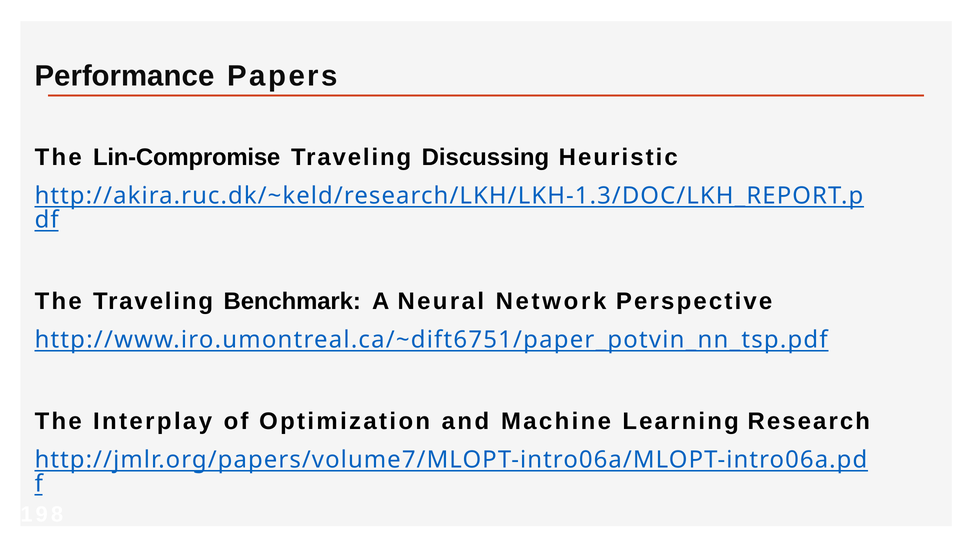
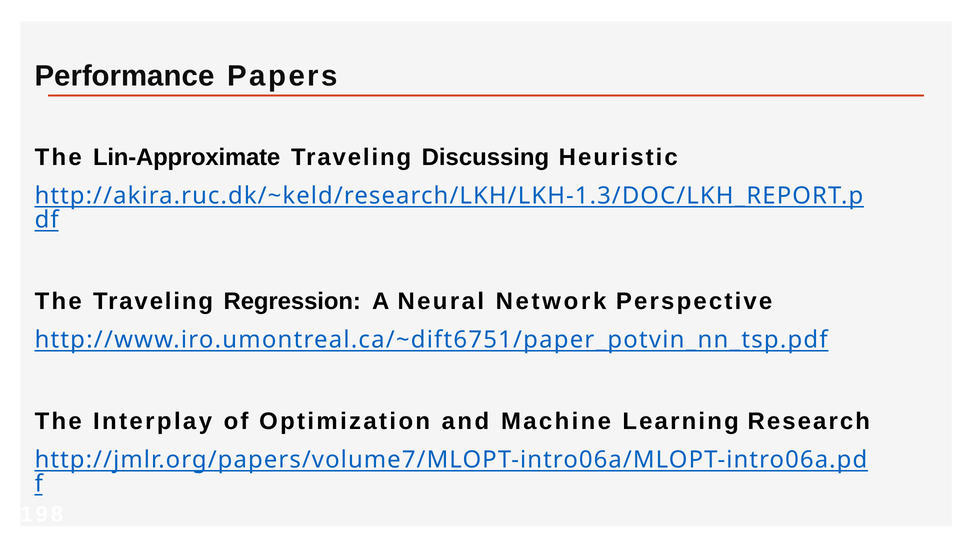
Lin-Compromise: Lin-Compromise -> Lin-Approximate
Benchmark: Benchmark -> Regression
